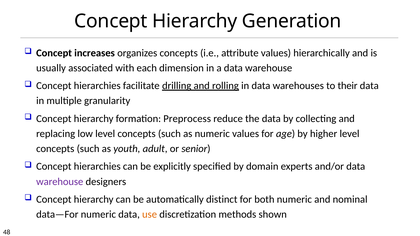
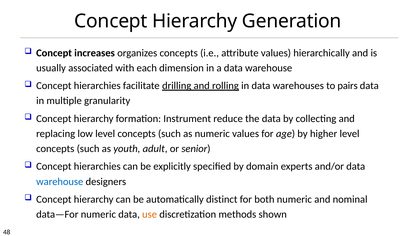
their: their -> pairs
Preprocess: Preprocess -> Instrument
warehouse at (60, 182) colour: purple -> blue
